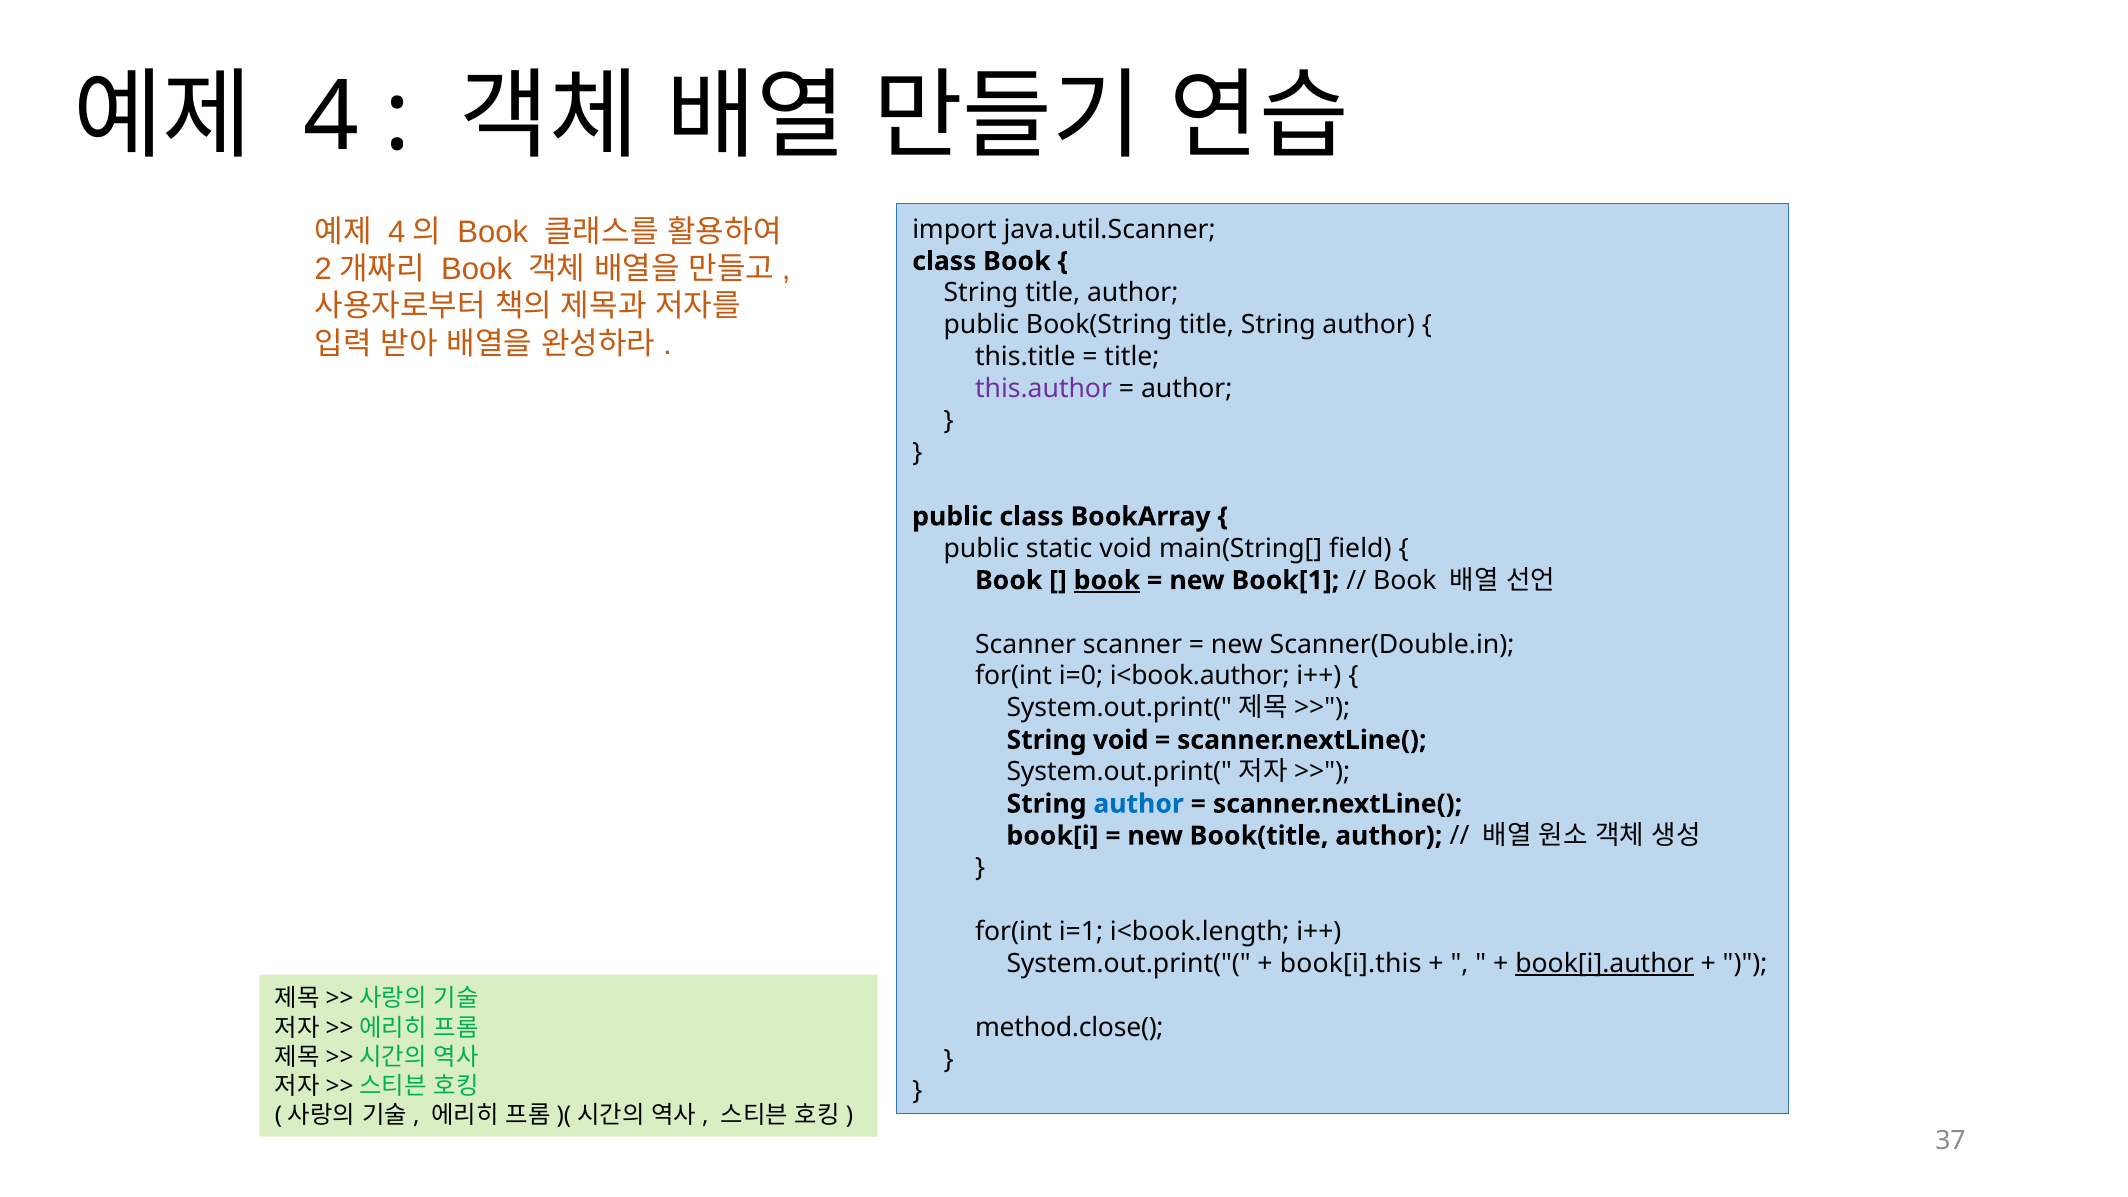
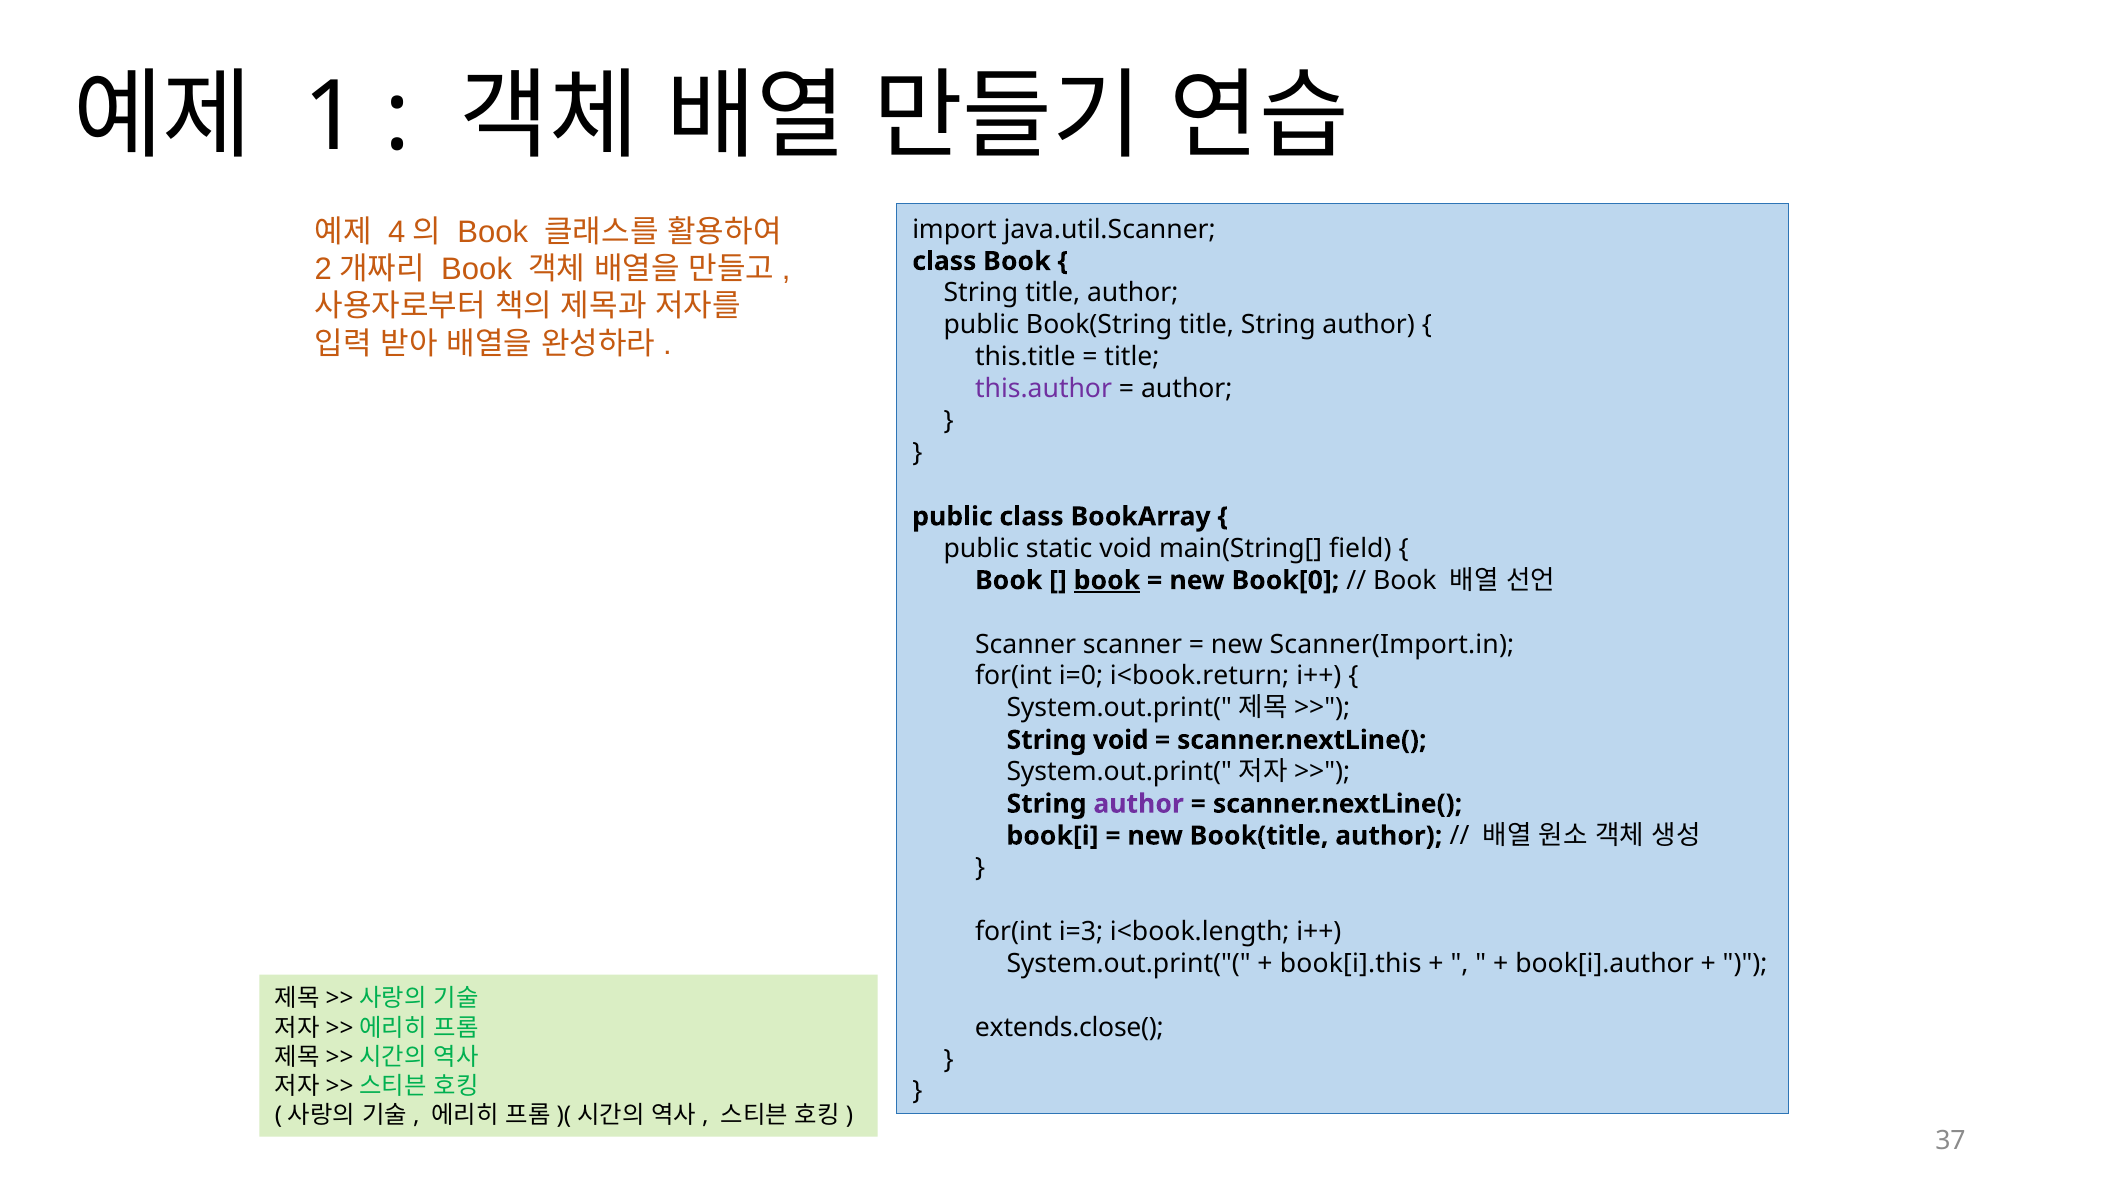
4: 4 -> 1
Book[1: Book[1 -> Book[0
Scanner(Double.in: Scanner(Double.in -> Scanner(Import.in
i<book.author: i<book.author -> i<book.return
author at (1139, 804) colour: blue -> purple
i=1: i=1 -> i=3
book[i].author underline: present -> none
method.close(: method.close( -> extends.close(
